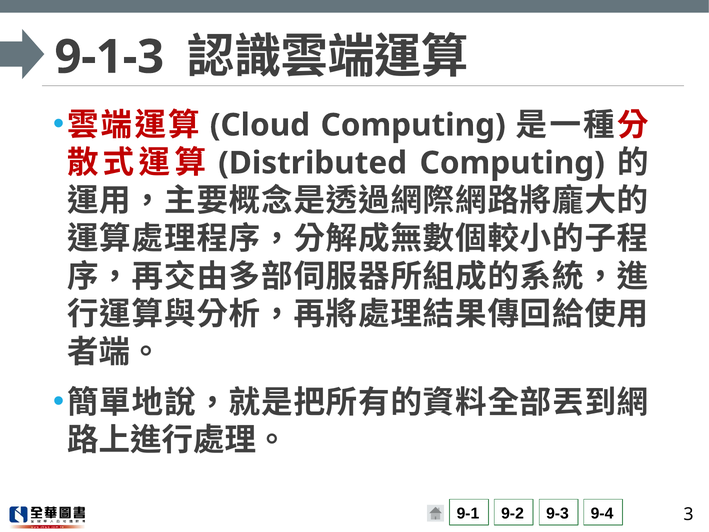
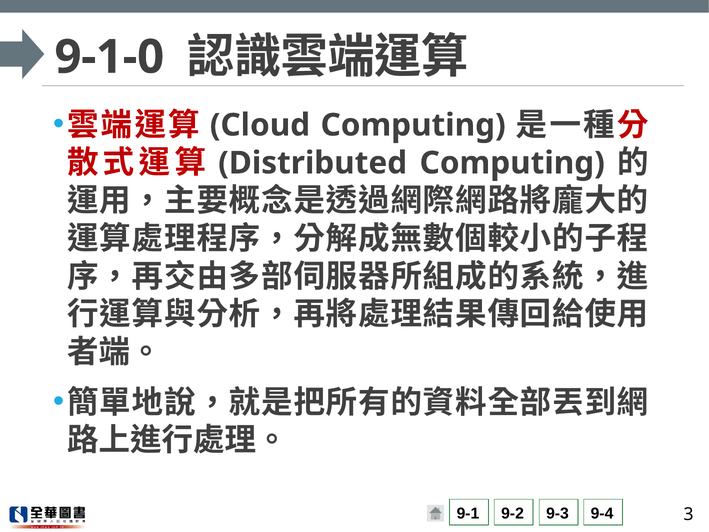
9-1-3: 9-1-3 -> 9-1-0
